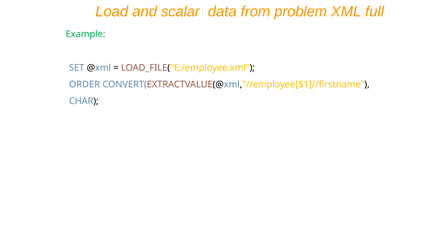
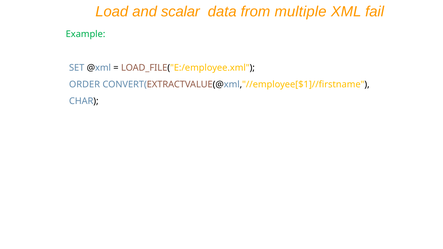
problem: problem -> multiple
full: full -> fail
